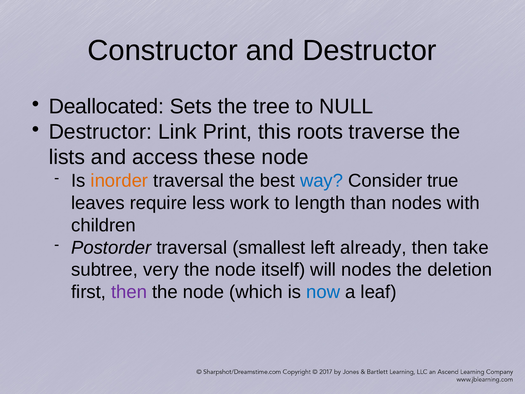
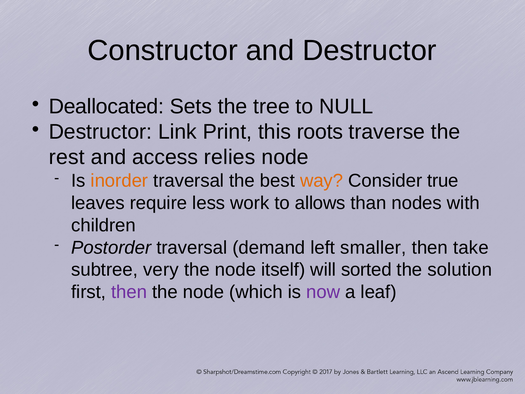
lists: lists -> rest
these: these -> relies
way colour: blue -> orange
length: length -> allows
smallest: smallest -> demand
already: already -> smaller
will nodes: nodes -> sorted
deletion: deletion -> solution
now colour: blue -> purple
